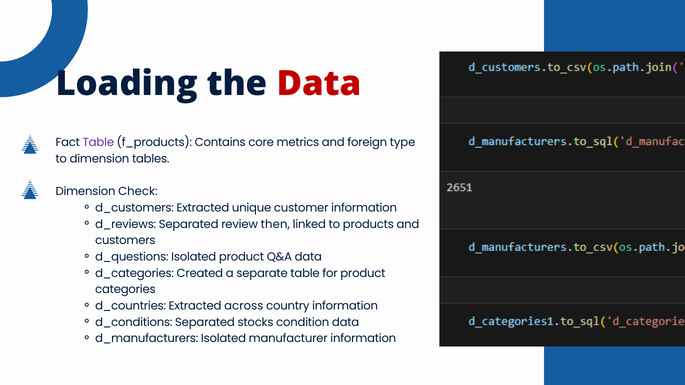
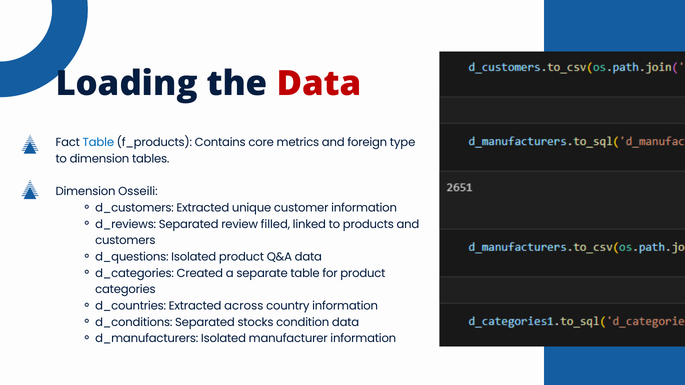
Table at (98, 143) colour: purple -> blue
Check: Check -> Osseili
then: then -> filled
